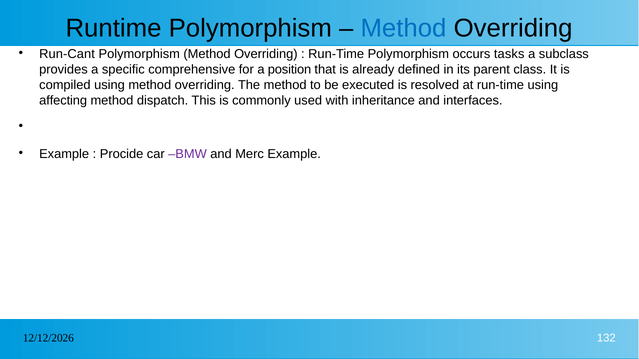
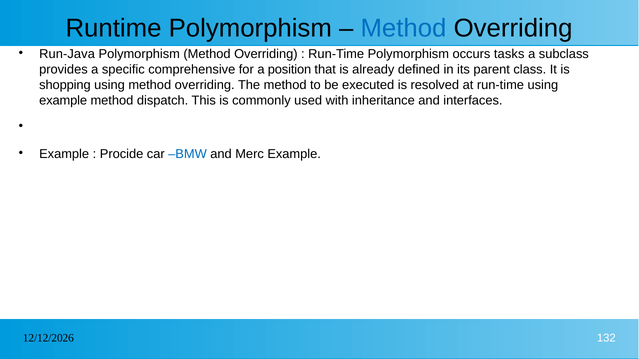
Run-Cant: Run-Cant -> Run-Java
compiled: compiled -> shopping
affecting at (63, 101): affecting -> example
BMW colour: purple -> blue
